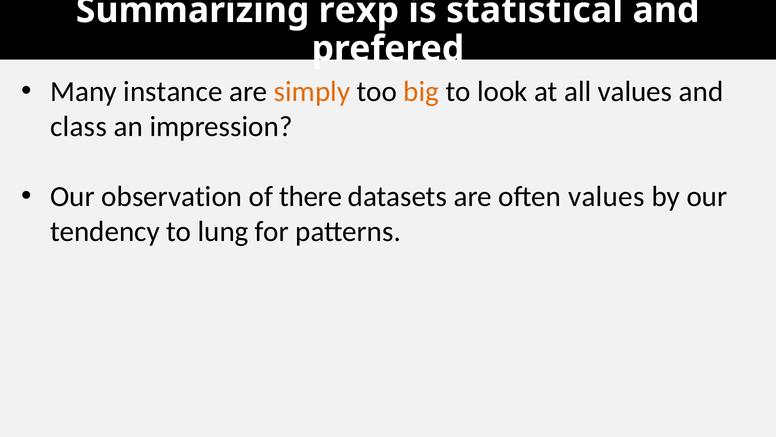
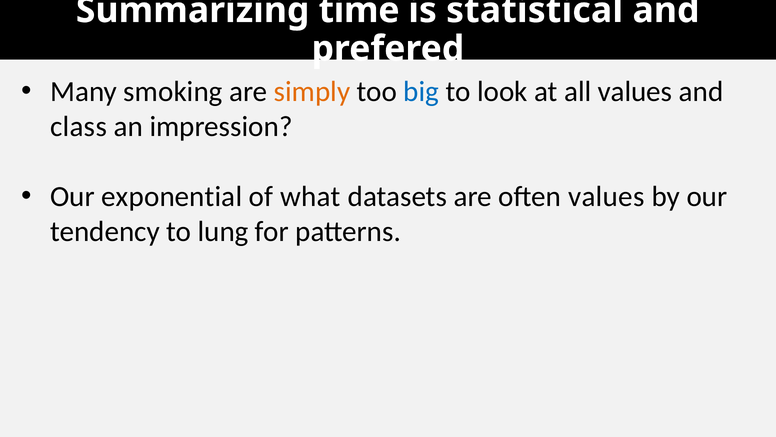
rexp: rexp -> time
instance: instance -> smoking
big colour: orange -> blue
observation: observation -> exponential
there: there -> what
